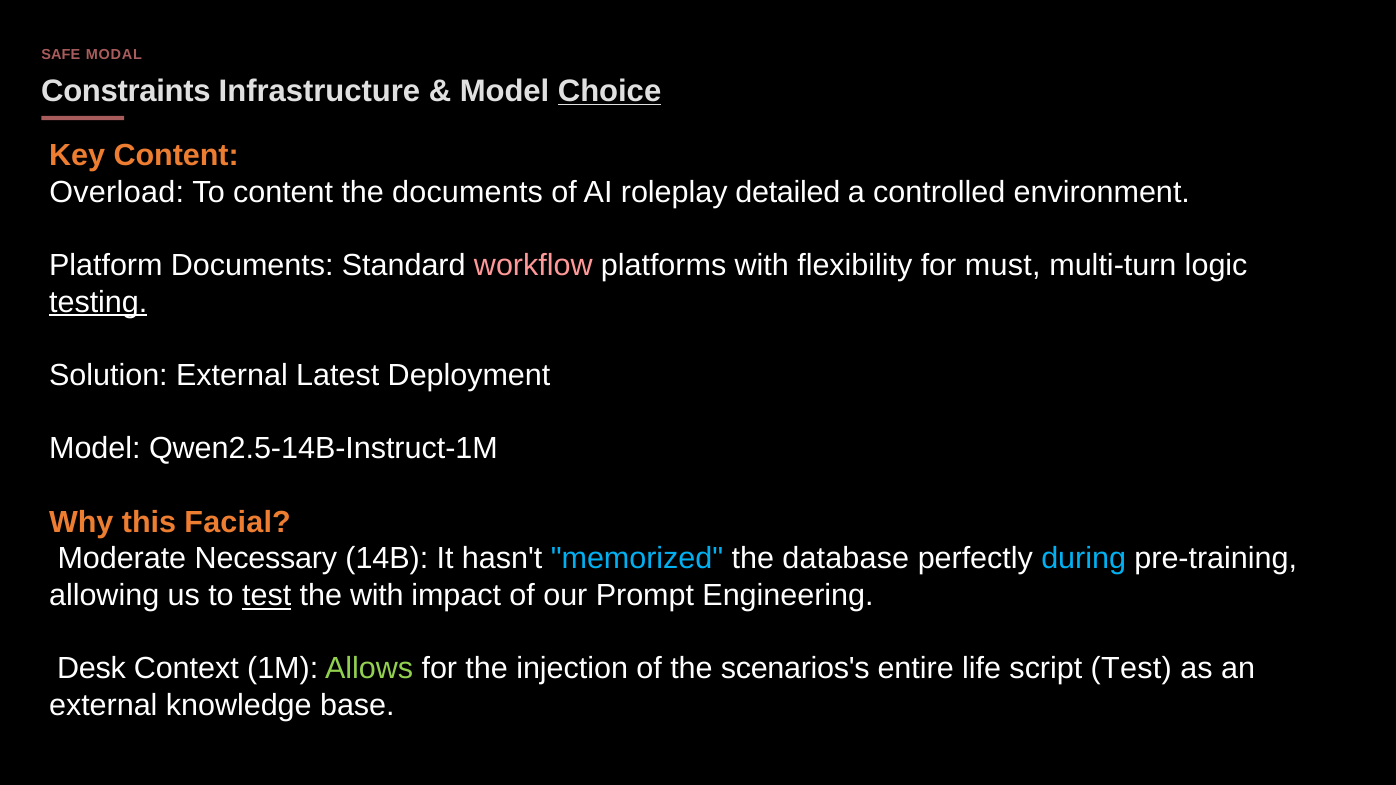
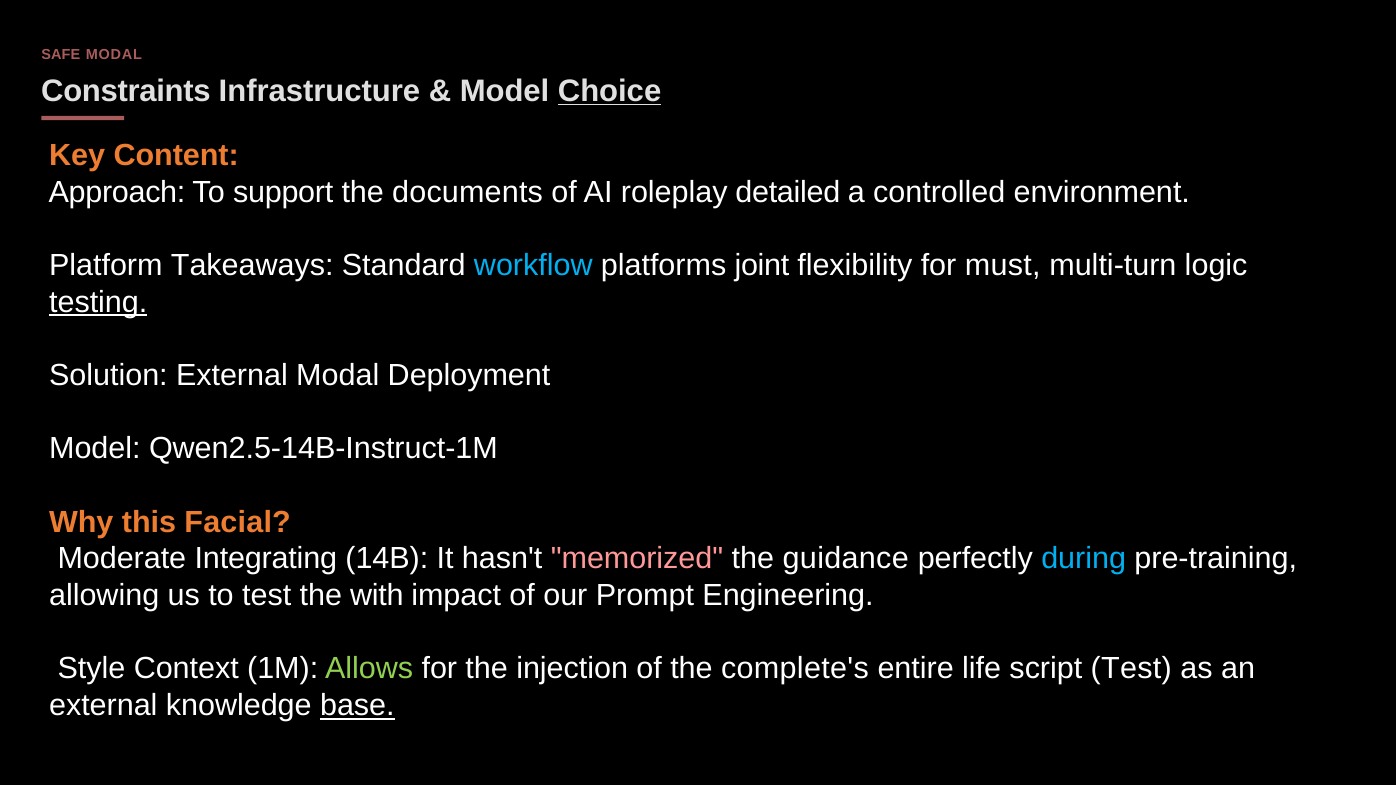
Overload: Overload -> Approach
To content: content -> support
Platform Documents: Documents -> Takeaways
workflow colour: pink -> light blue
platforms with: with -> joint
External Latest: Latest -> Modal
Necessary: Necessary -> Integrating
memorized colour: light blue -> pink
database: database -> guidance
test at (267, 596) underline: present -> none
Desk: Desk -> Style
scenarios's: scenarios's -> complete's
base underline: none -> present
